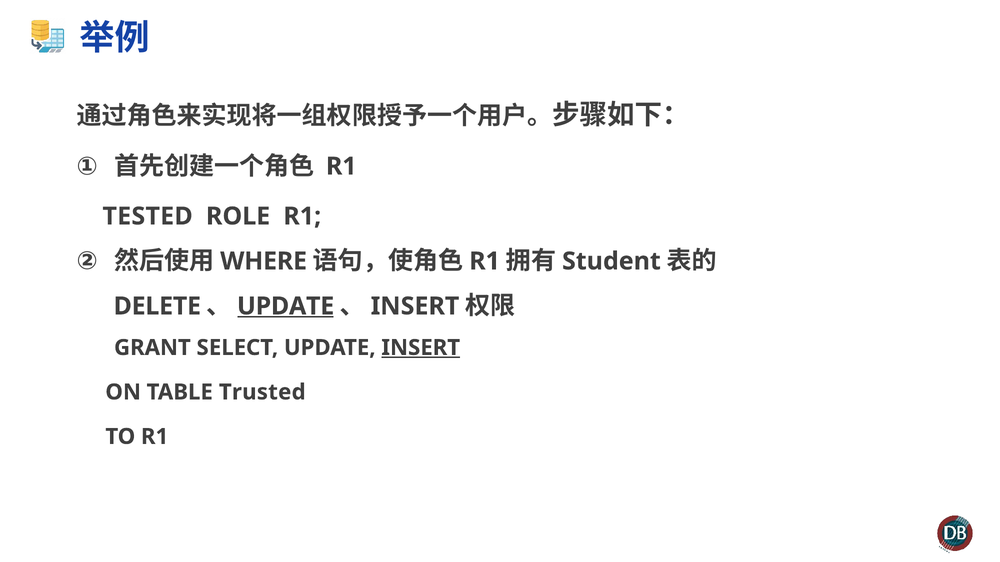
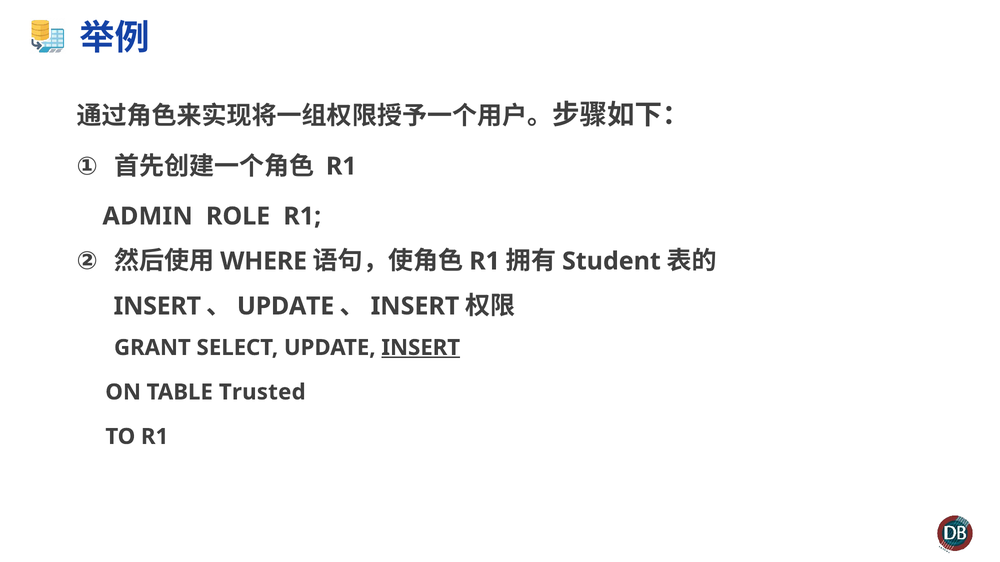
TESTED: TESTED -> ADMIN
DELETE at (157, 306): DELETE -> INSERT
UPDATE at (286, 306) underline: present -> none
